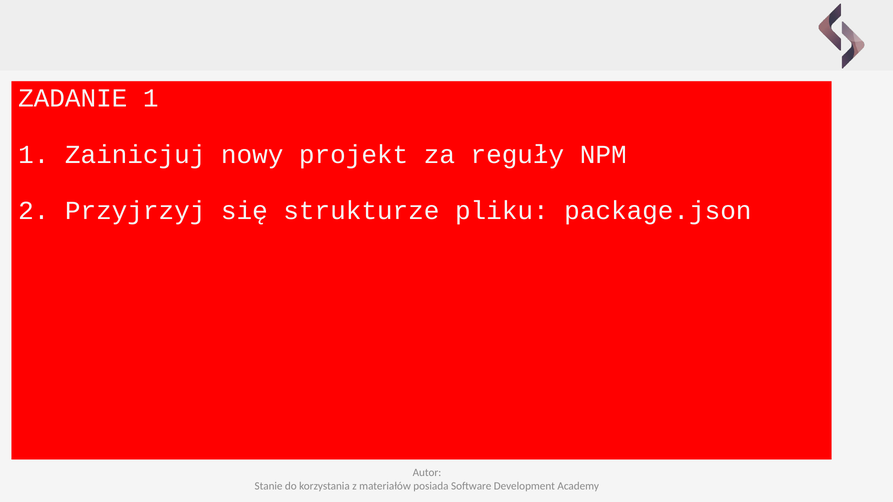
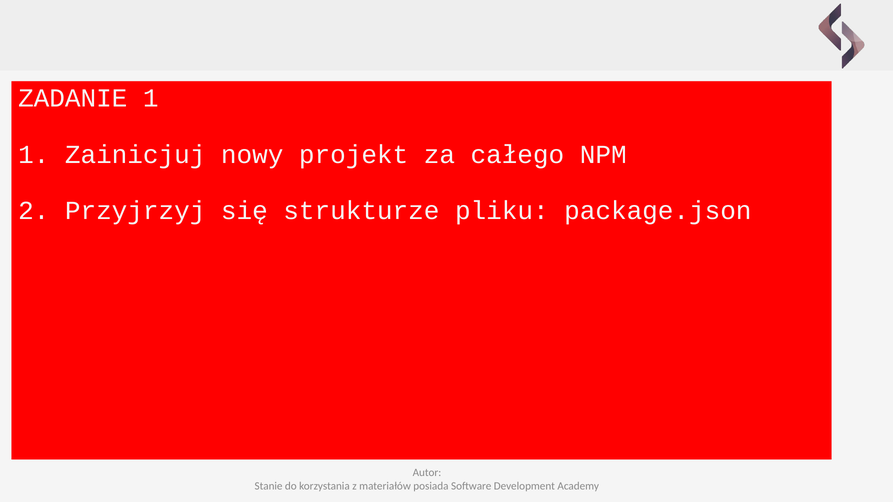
reguły: reguły -> całego
